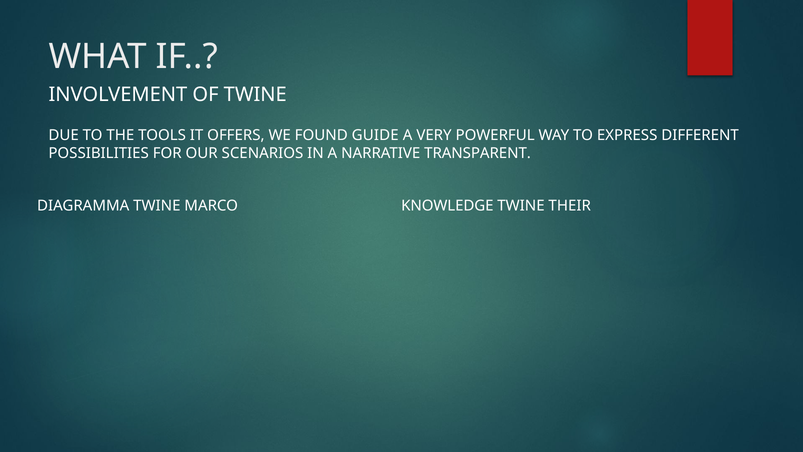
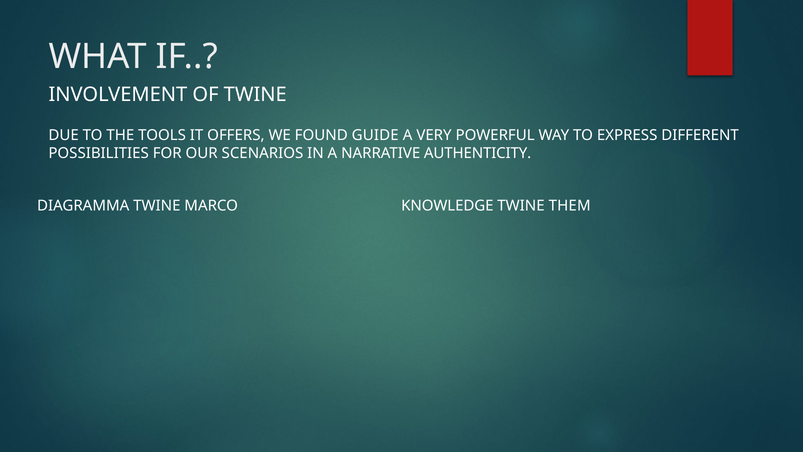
TRANSPARENT: TRANSPARENT -> AUTHENTICITY
THEIR: THEIR -> THEM
